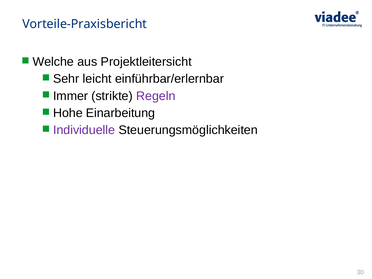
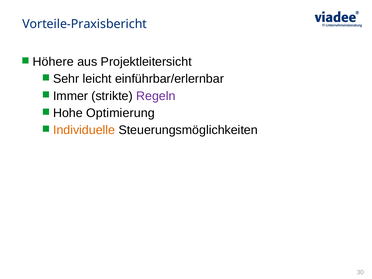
Welche: Welche -> Höhere
Einarbeitung: Einarbeitung -> Optimierung
Individuelle colour: purple -> orange
